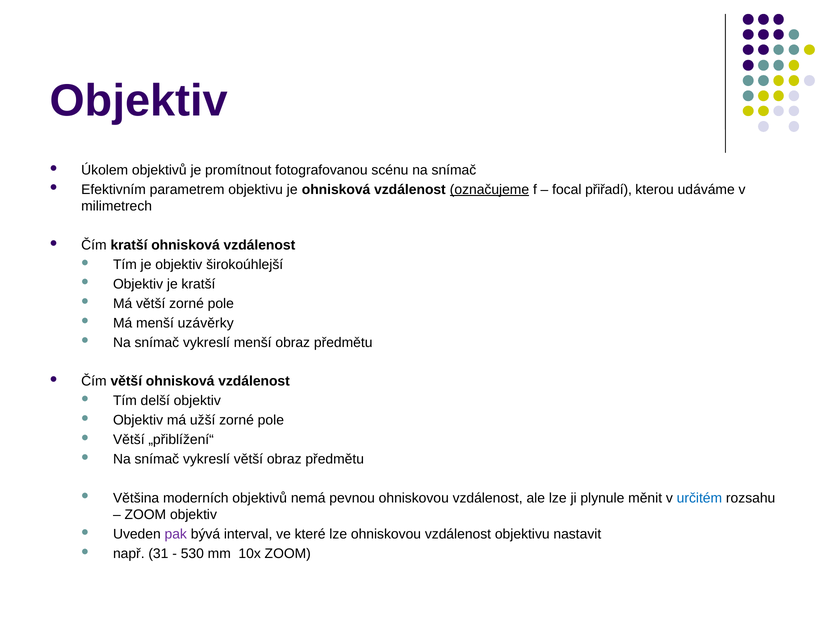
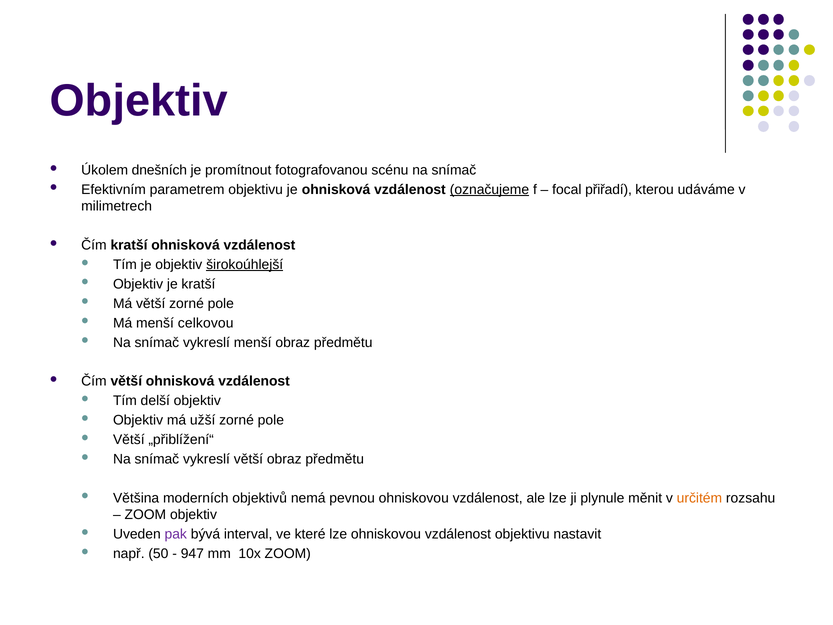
Úkolem objektivů: objektivů -> dnešních
širokoúhlejší underline: none -> present
uzávěrky: uzávěrky -> celkovou
určitém colour: blue -> orange
31: 31 -> 50
530: 530 -> 947
